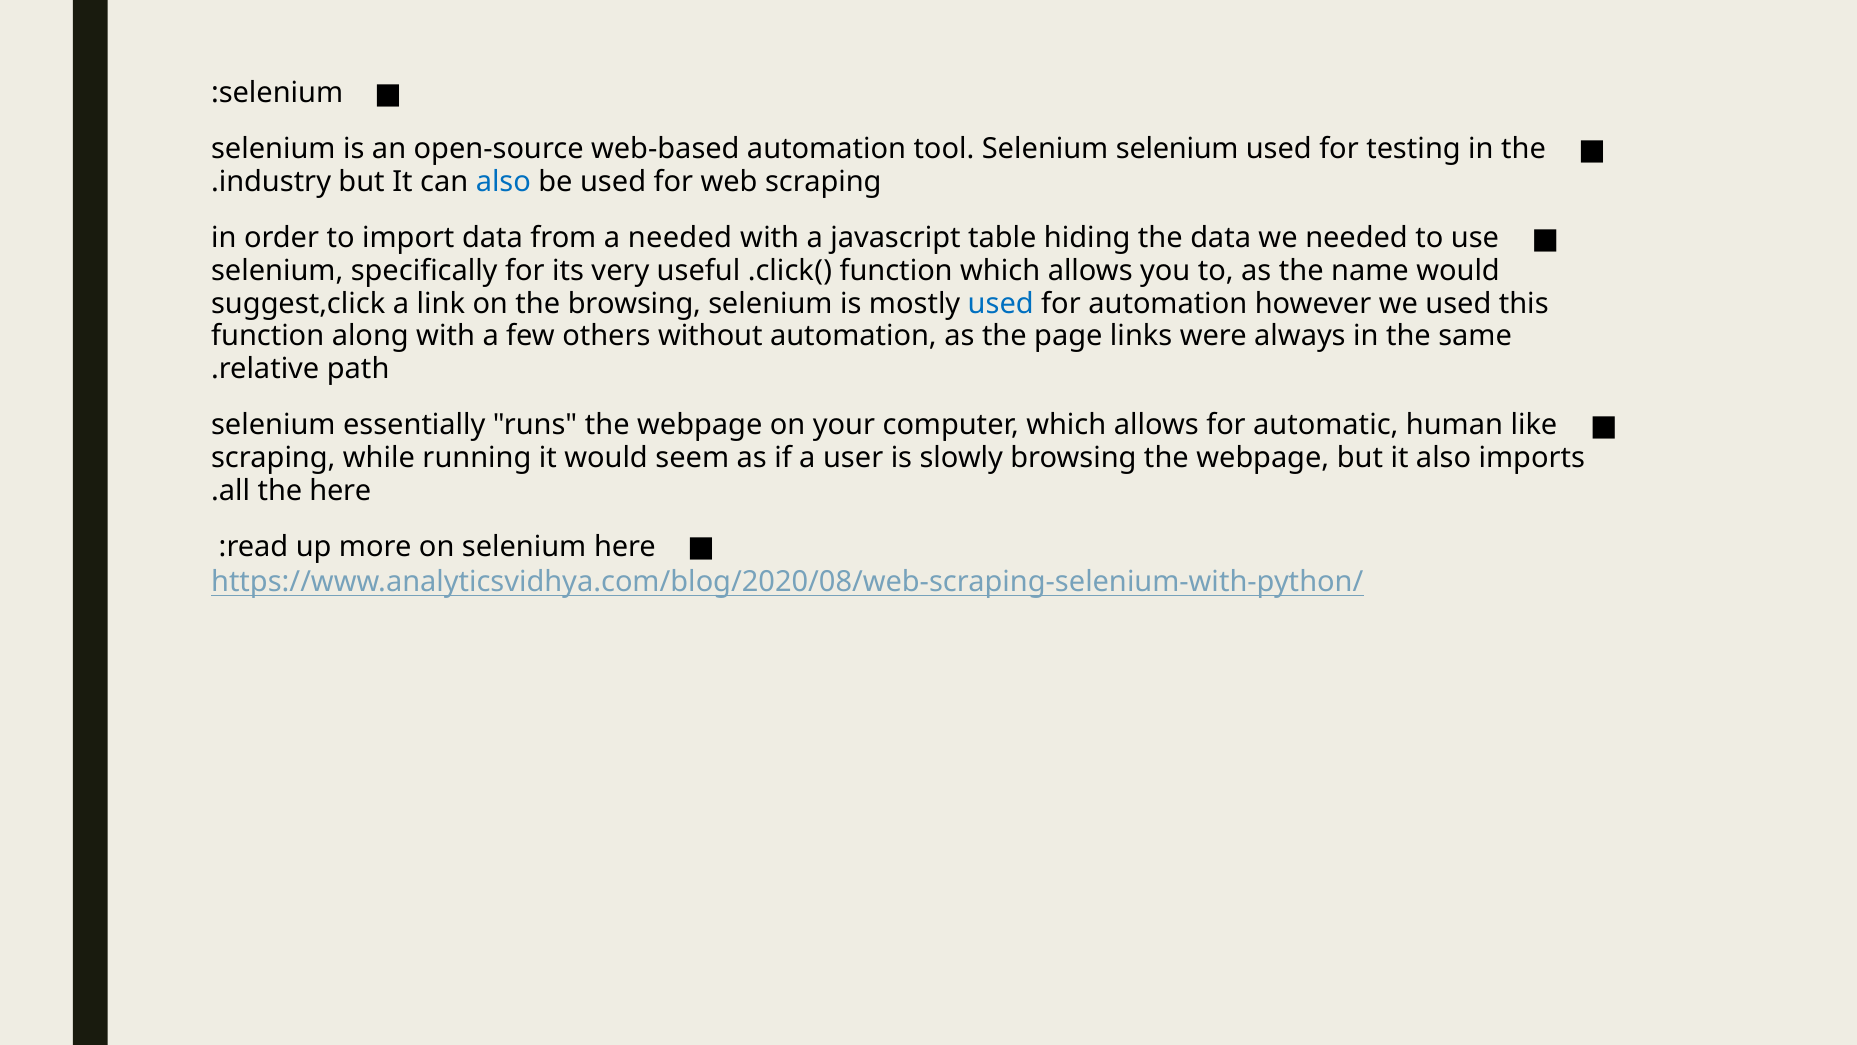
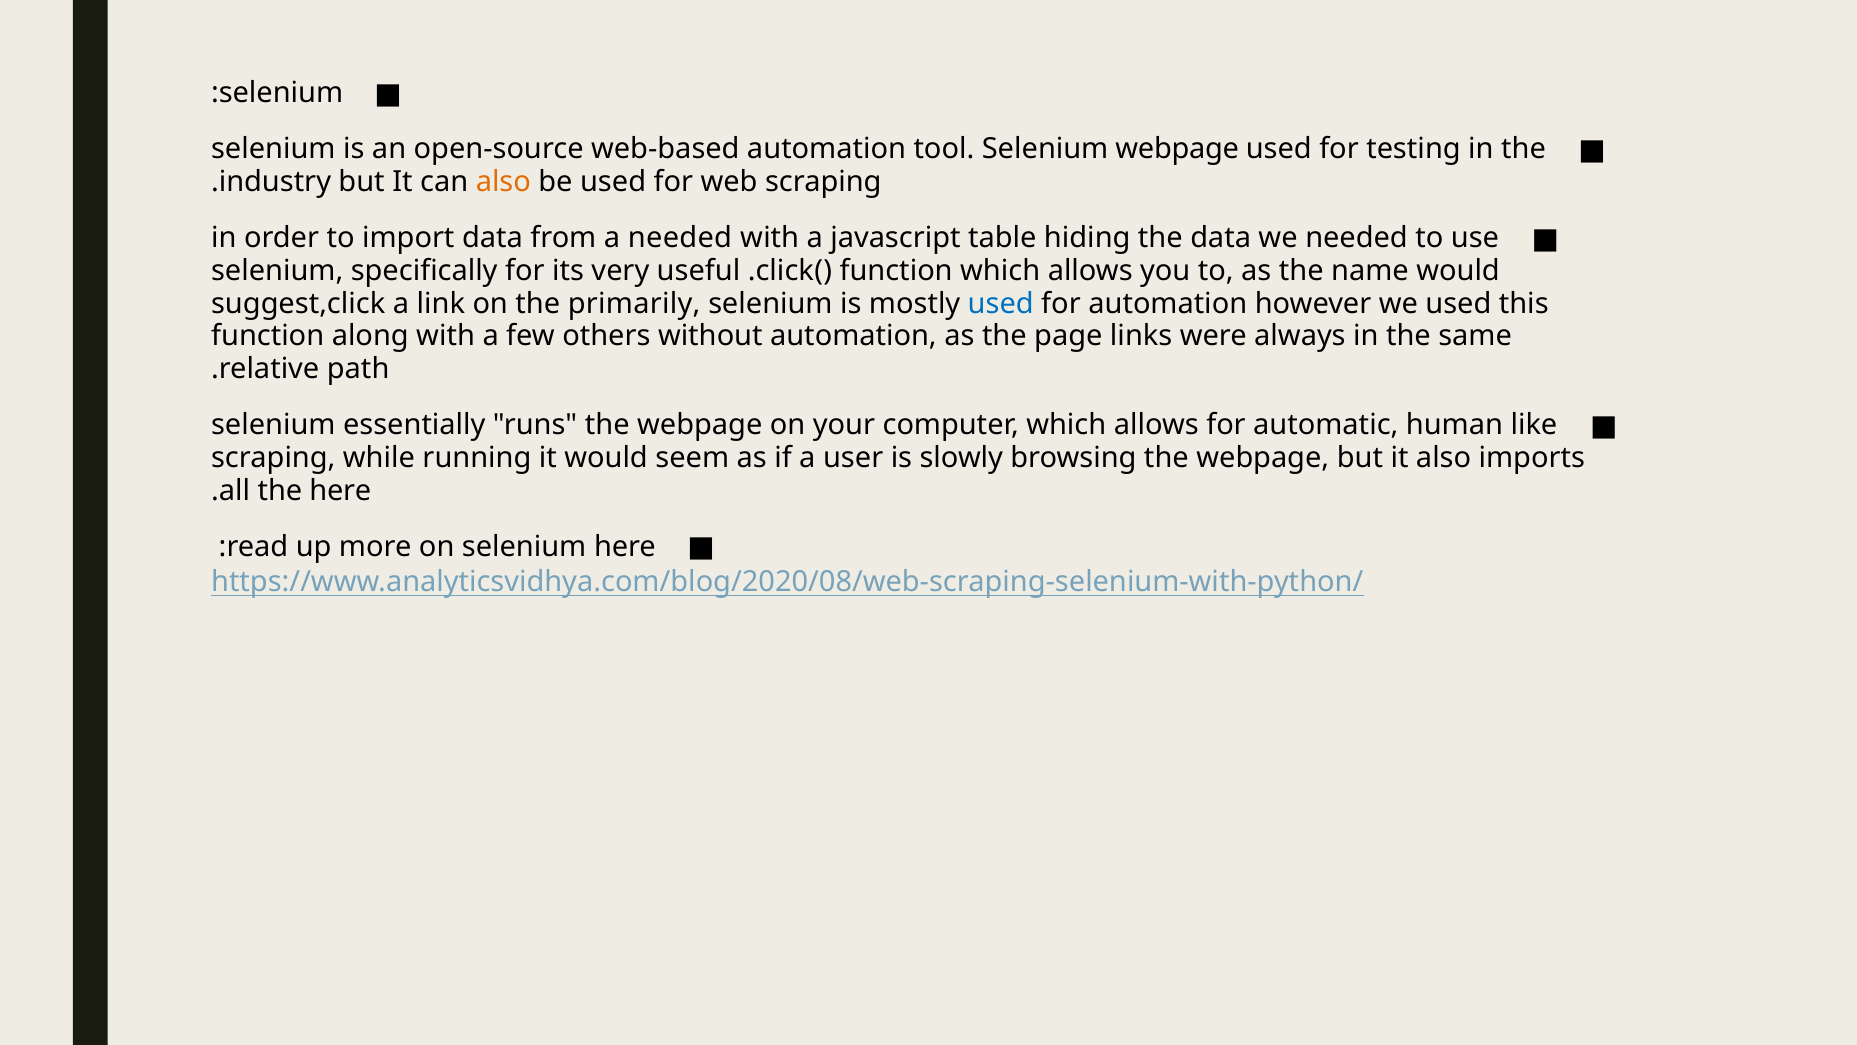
Selenium selenium: selenium -> webpage
also at (503, 182) colour: blue -> orange
the browsing: browsing -> primarily
